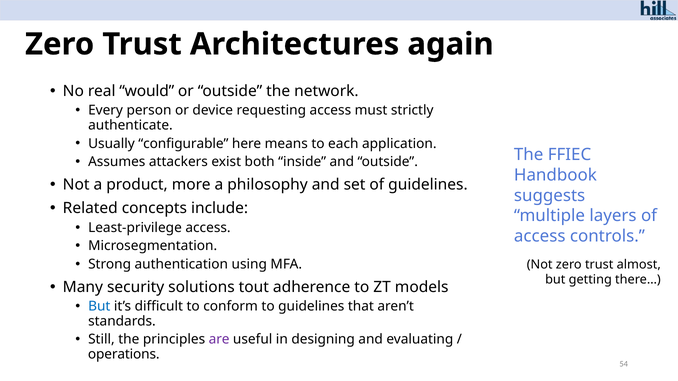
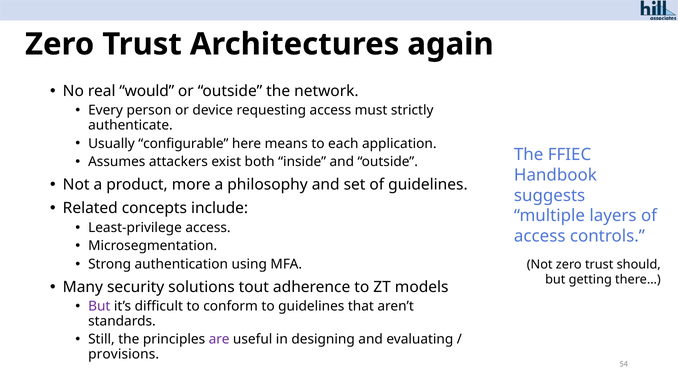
almost: almost -> should
But at (99, 307) colour: blue -> purple
operations: operations -> provisions
